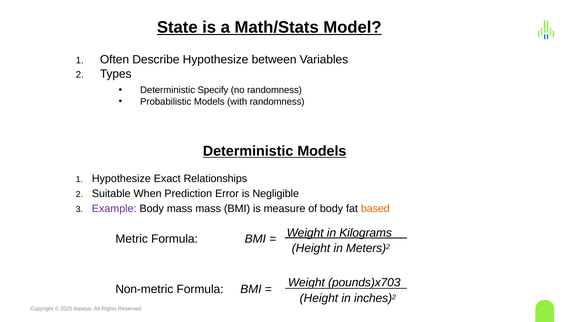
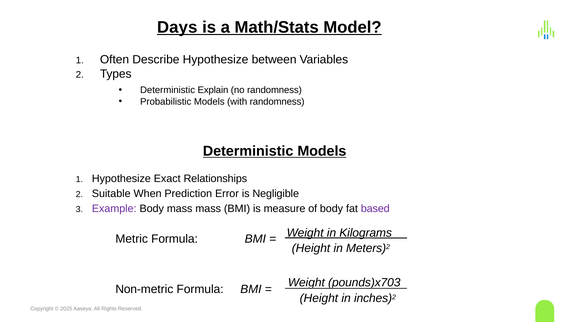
State: State -> Days
Specify: Specify -> Explain
based colour: orange -> purple
